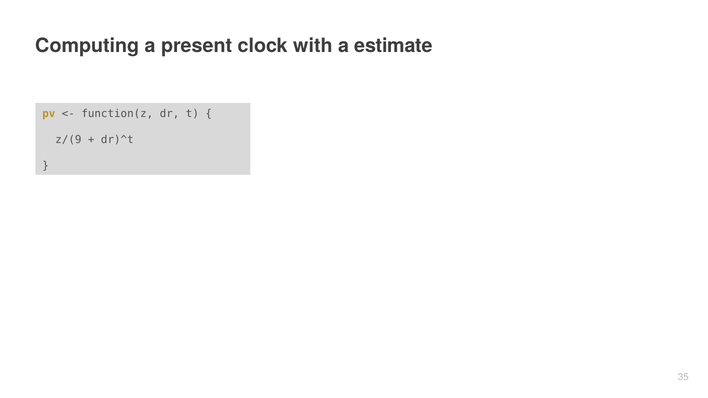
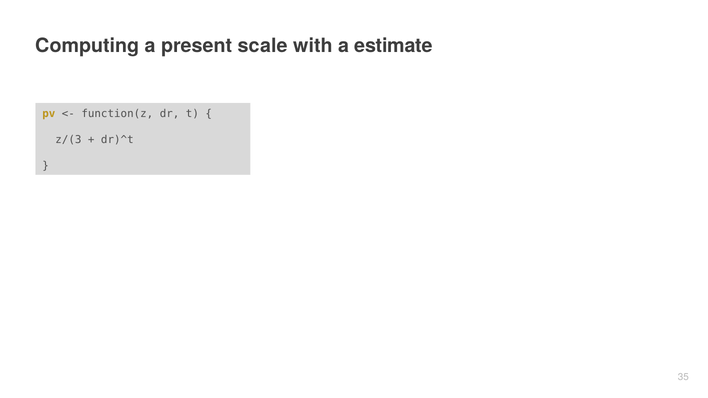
clock: clock -> scale
z/(9: z/(9 -> z/(3
